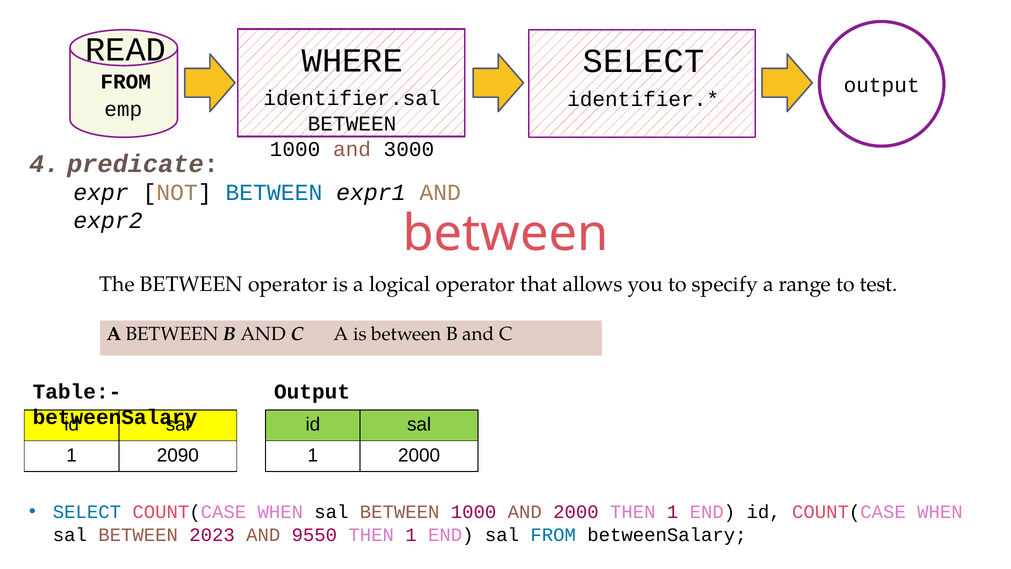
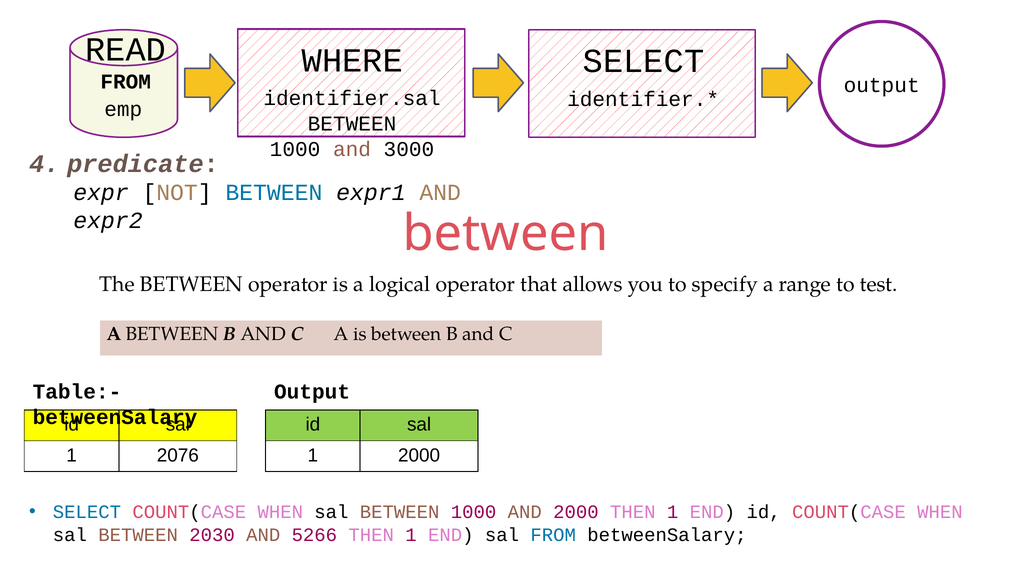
2090: 2090 -> 2076
2023: 2023 -> 2030
9550: 9550 -> 5266
